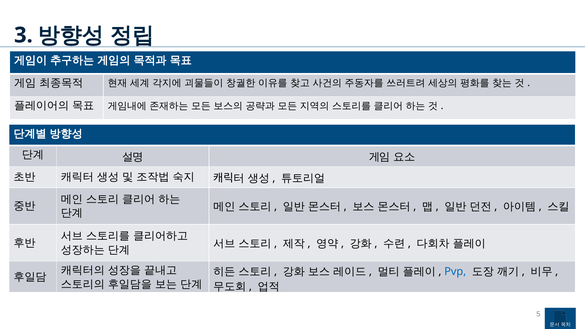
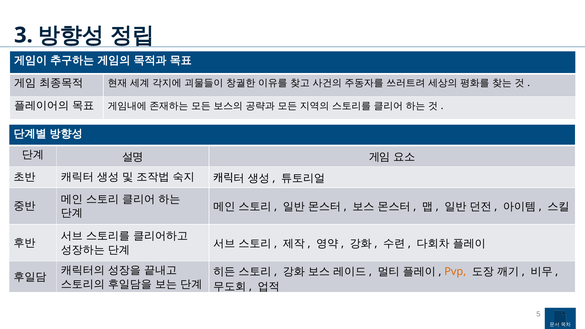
Pvp colour: blue -> orange
